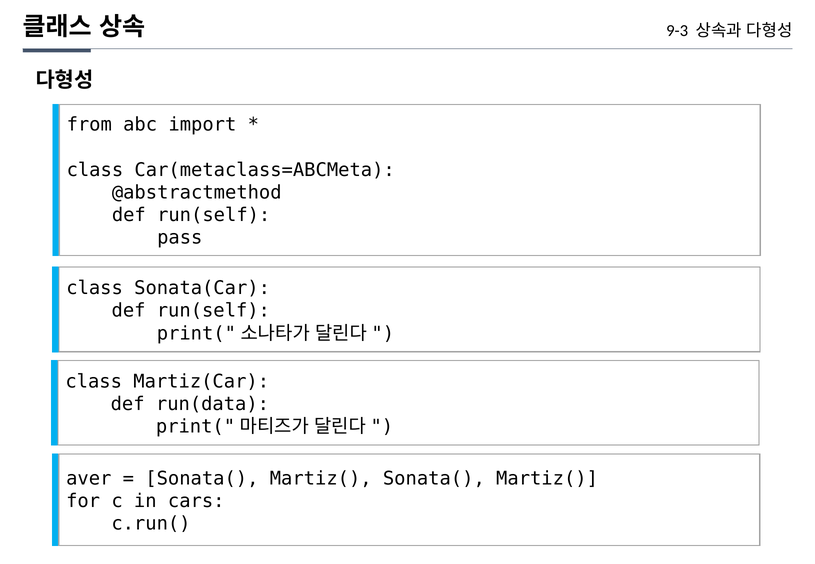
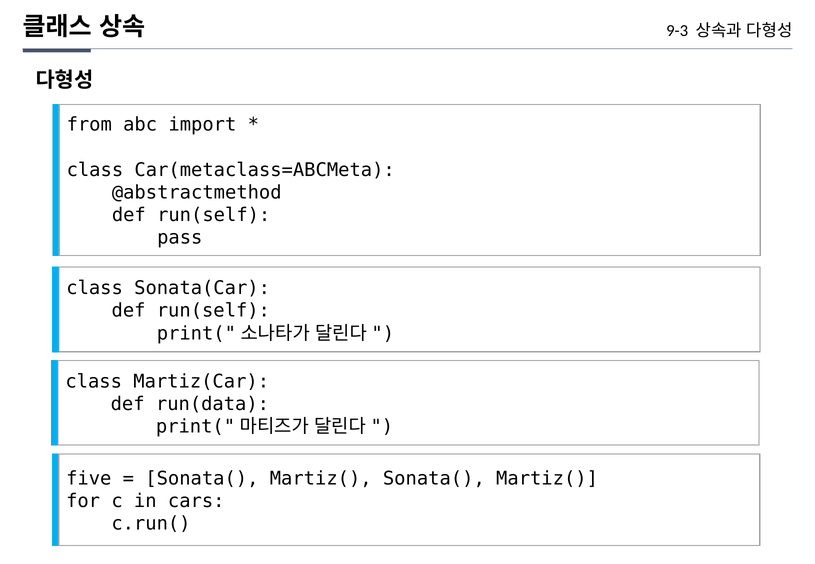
aver: aver -> five
